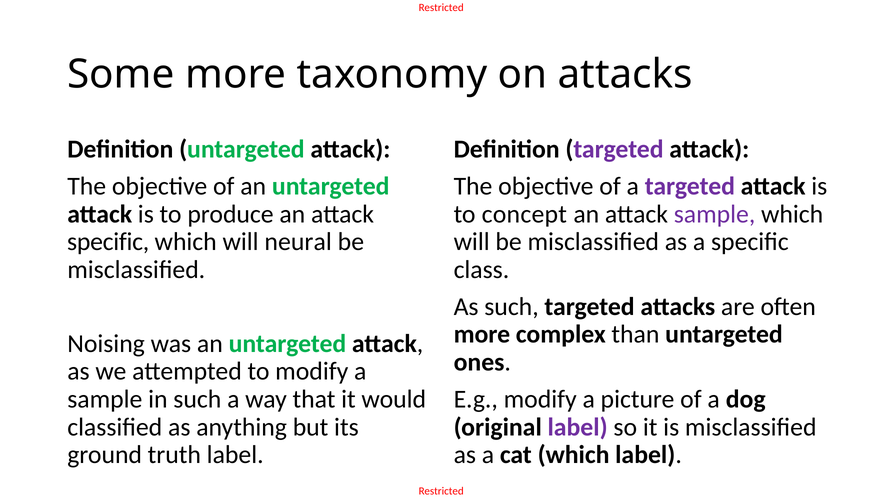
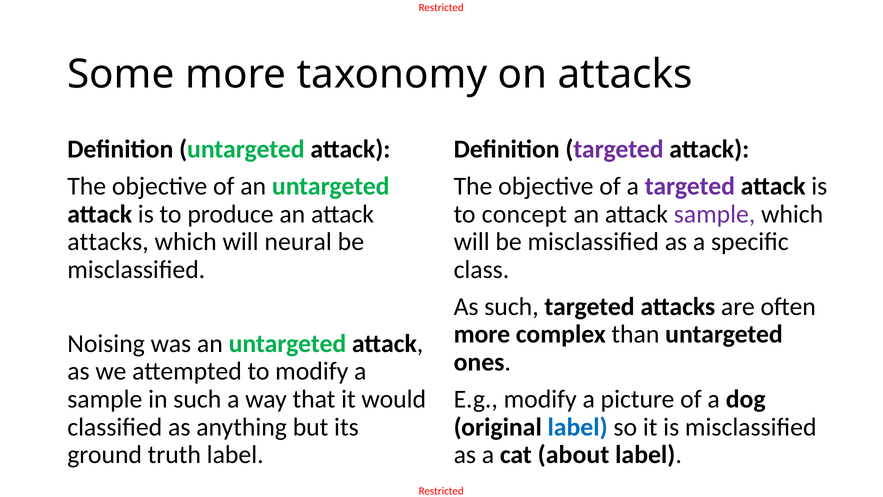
specific at (108, 242): specific -> attacks
label at (578, 427) colour: purple -> blue
cat which: which -> about
